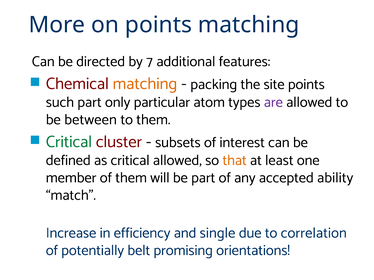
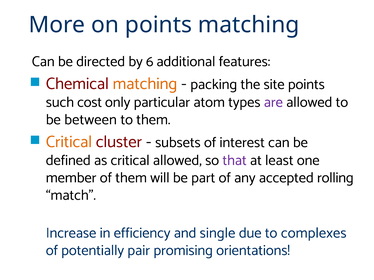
7: 7 -> 6
such part: part -> cost
Critical at (69, 142) colour: green -> orange
that colour: orange -> purple
ability: ability -> rolling
correlation: correlation -> complexes
belt: belt -> pair
